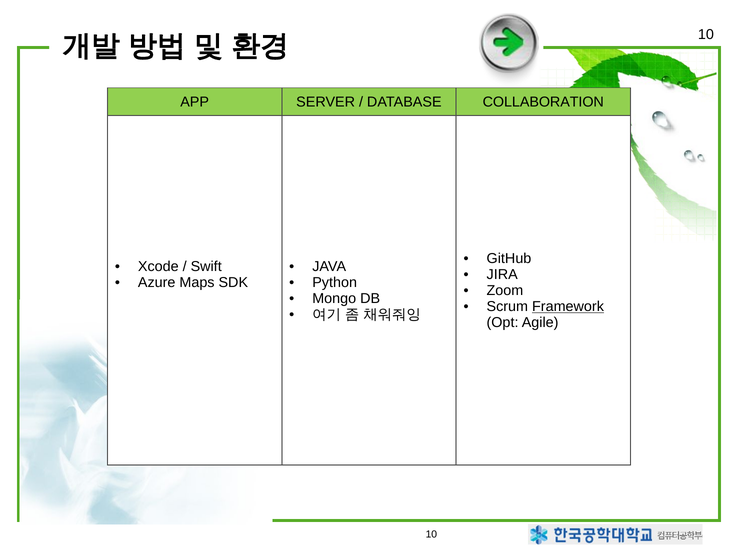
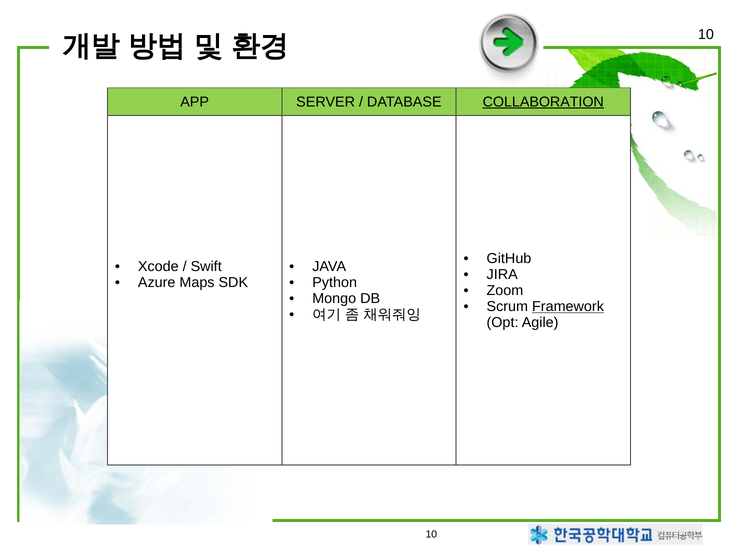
COLLABORATION underline: none -> present
